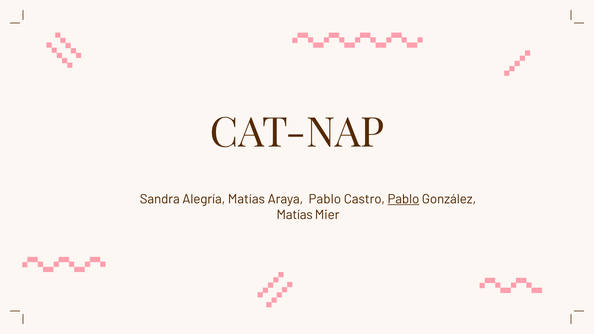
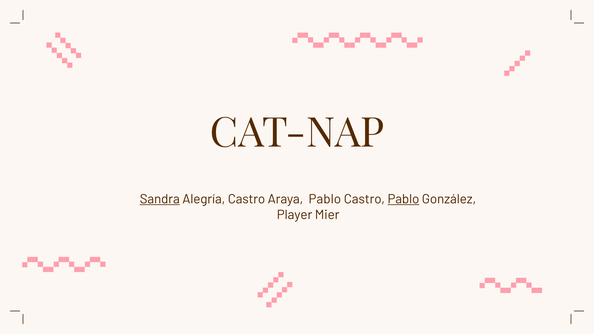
Sandra underline: none -> present
Alegría Matías: Matías -> Castro
Matías at (295, 215): Matías -> Player
